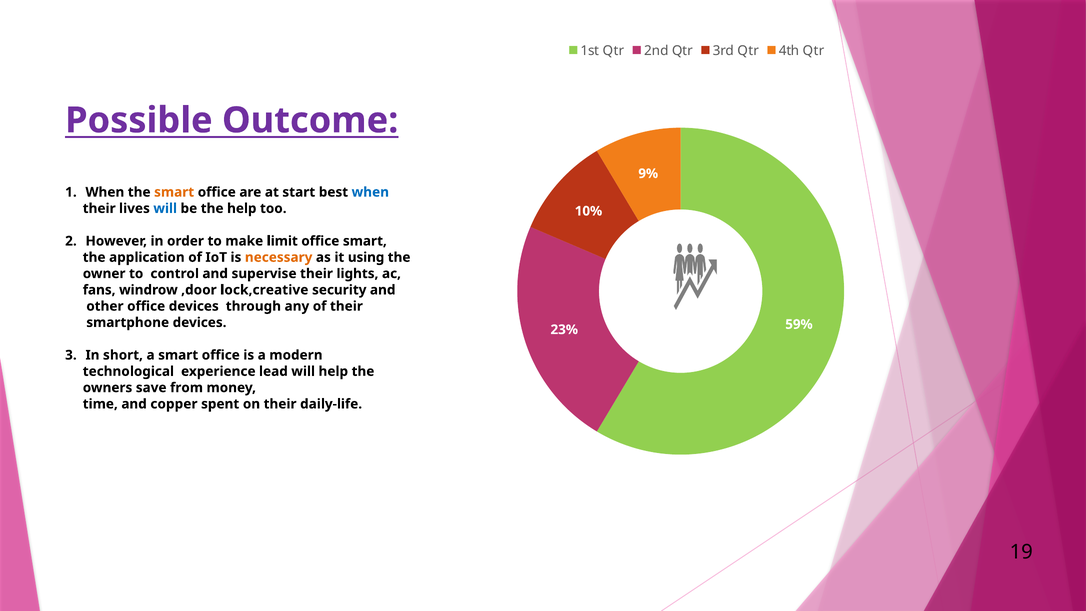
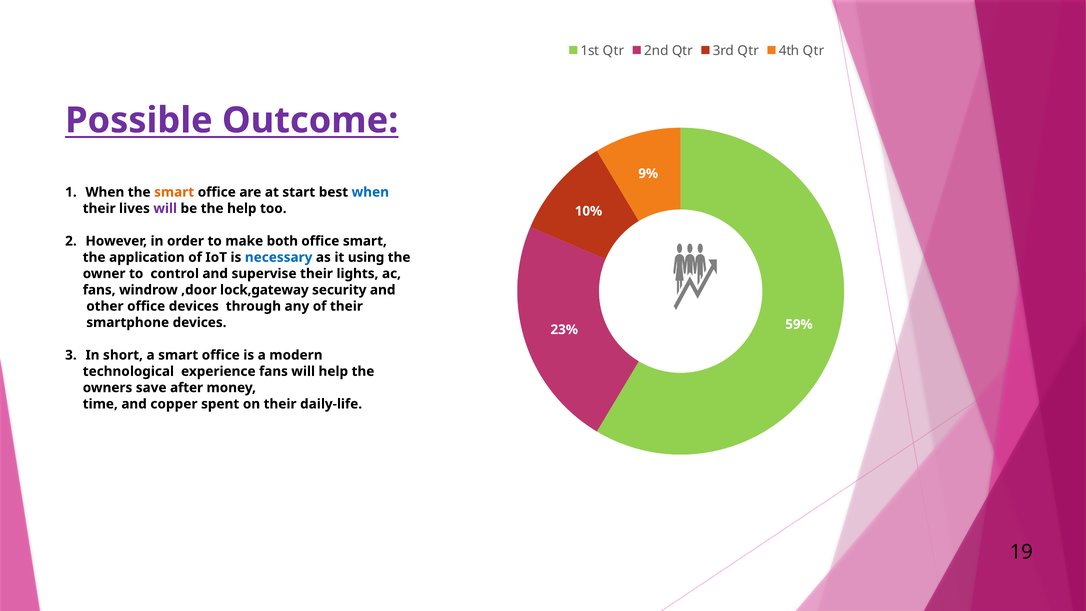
will at (165, 208) colour: blue -> purple
limit: limit -> both
necessary colour: orange -> blue
lock,creative: lock,creative -> lock,gateway
experience lead: lead -> fans
from: from -> after
